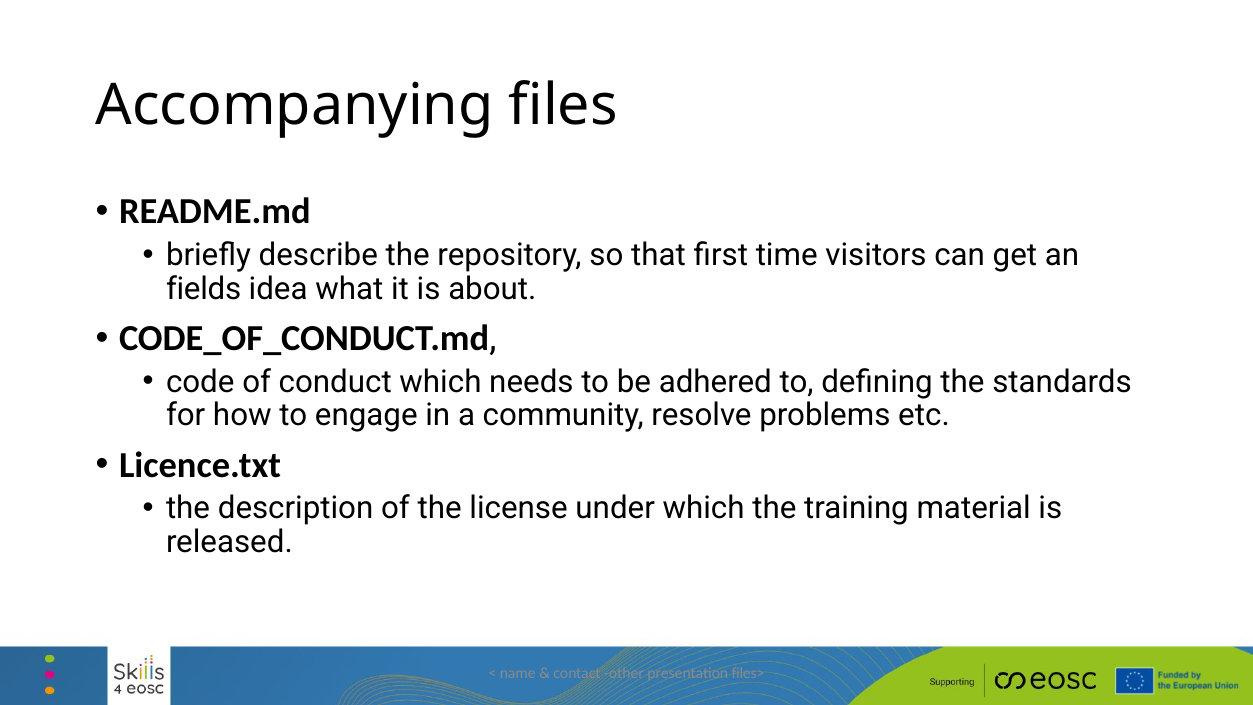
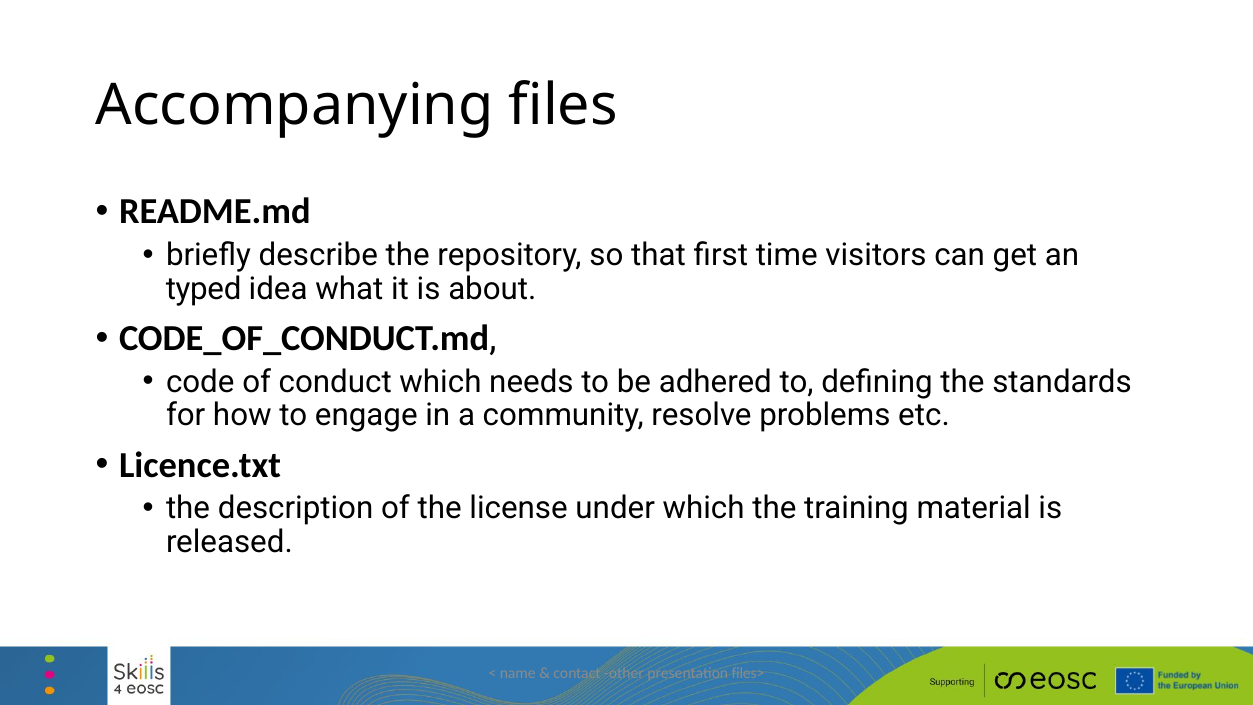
fields: fields -> typed
